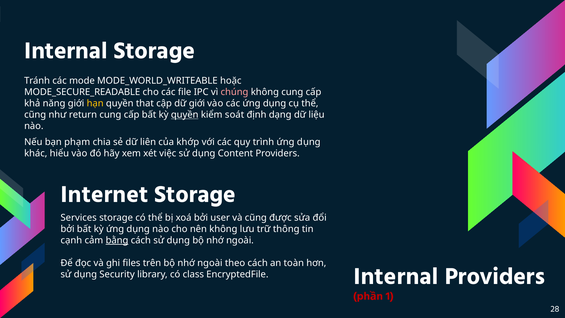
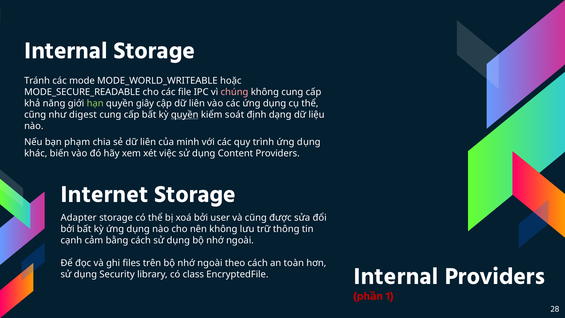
hạn colour: yellow -> light green
that: that -> giây
cập dữ giới: giới -> liên
return: return -> digest
khớp: khớp -> minh
hiểu: hiểu -> biến
Services: Services -> Adapter
bằng underline: present -> none
